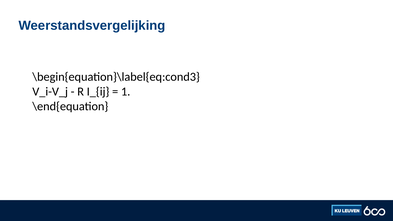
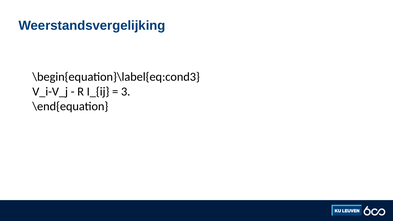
1: 1 -> 3
